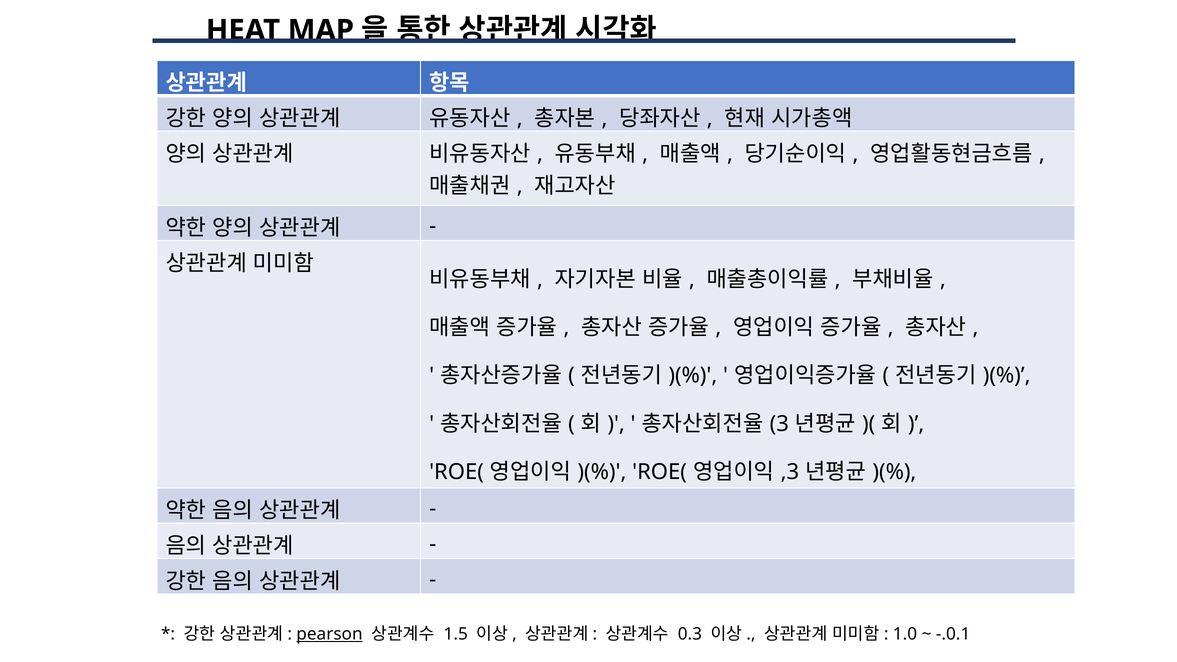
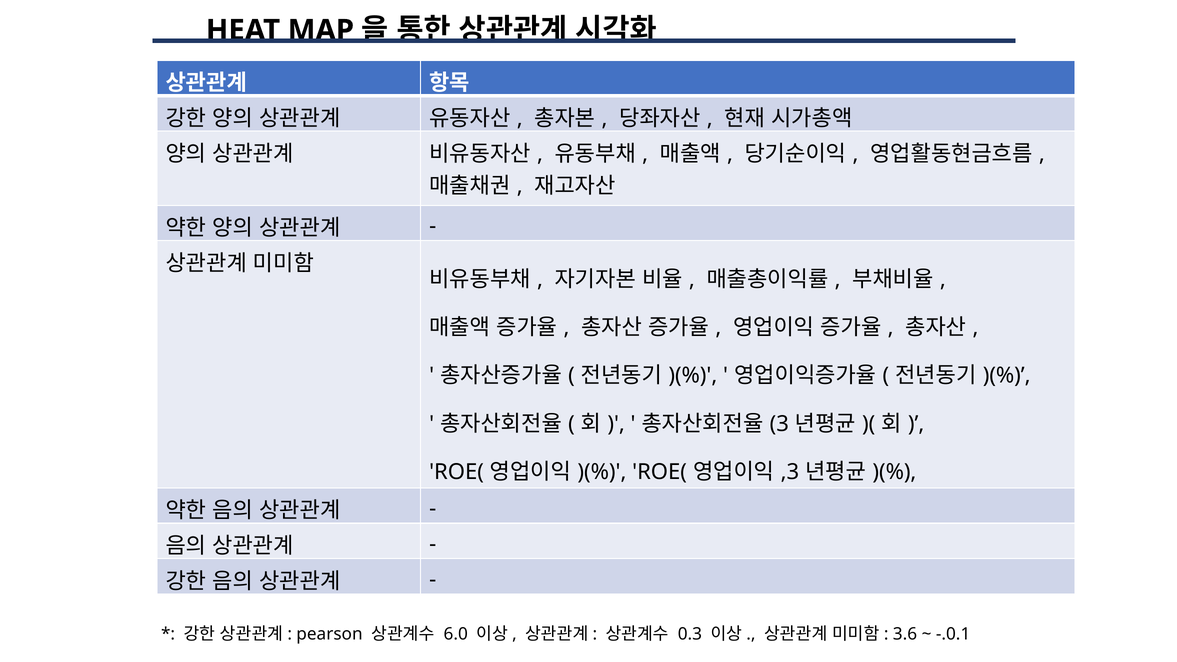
pearson underline: present -> none
1.5: 1.5 -> 6.0
1.0: 1.0 -> 3.6
